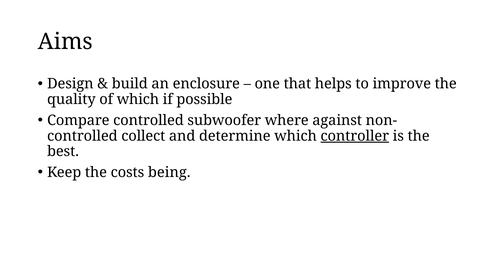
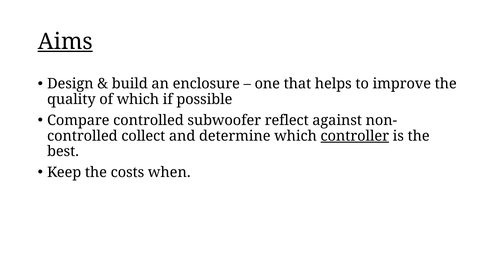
Aims underline: none -> present
where: where -> reflect
being: being -> when
